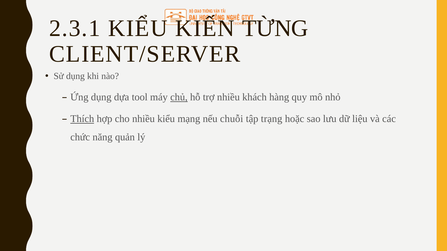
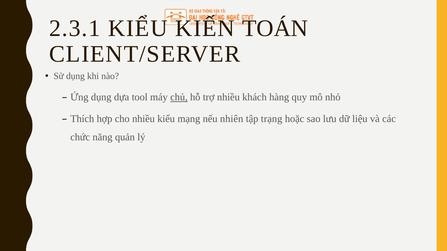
TỪNG: TỪNG -> TOÁN
Thích underline: present -> none
chuỗi: chuỗi -> nhiên
